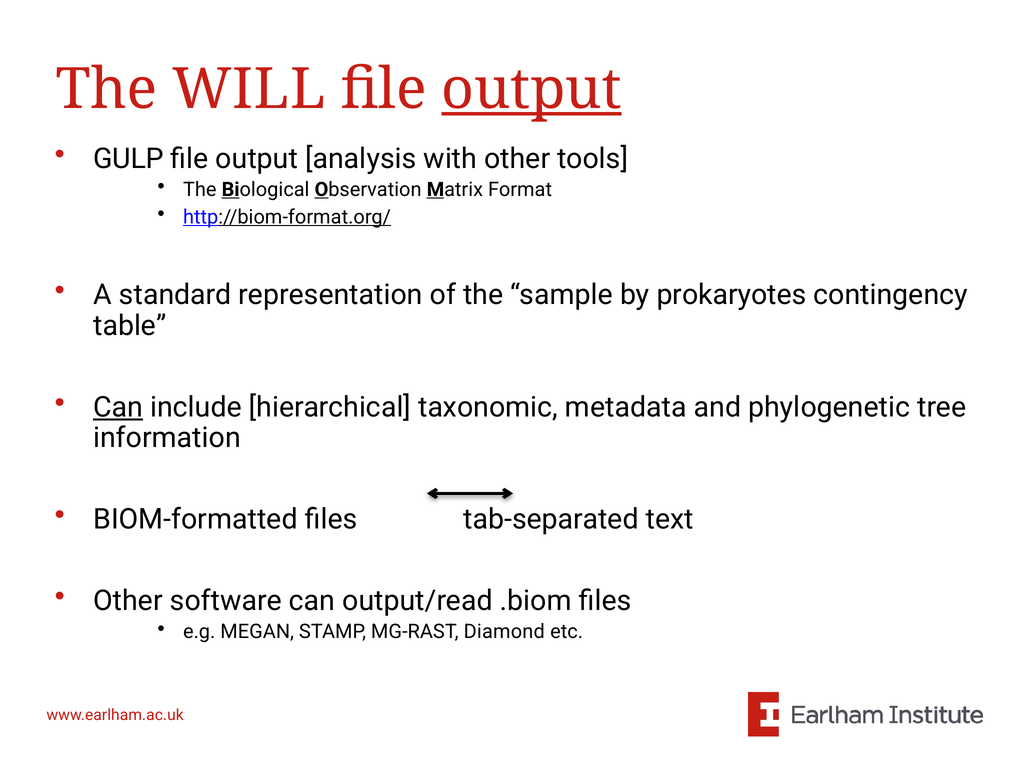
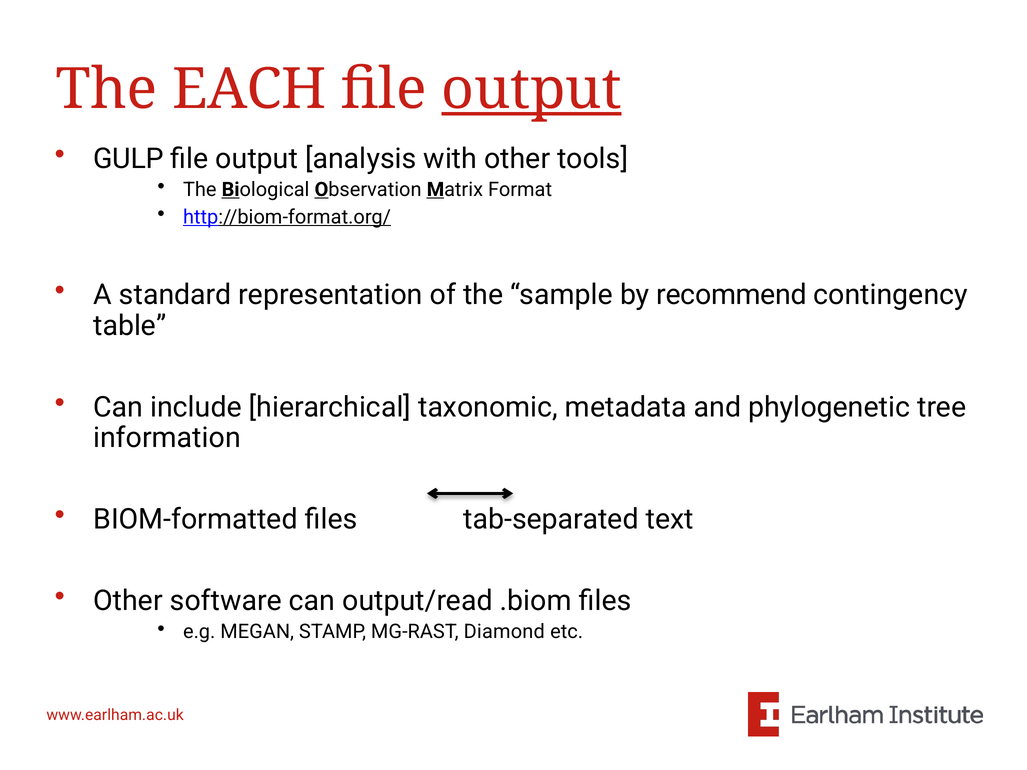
WILL: WILL -> EACH
prokaryotes: prokaryotes -> recommend
Can at (118, 407) underline: present -> none
